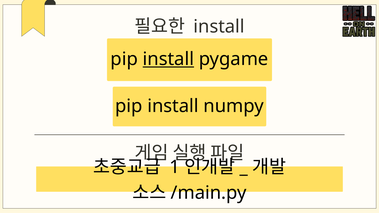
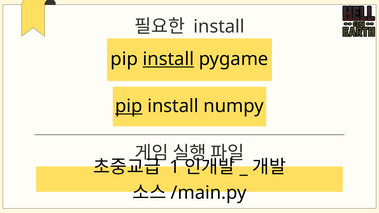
pip at (129, 106) underline: none -> present
